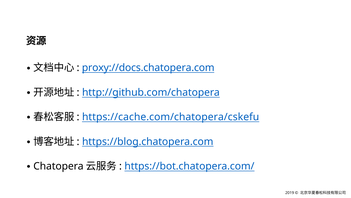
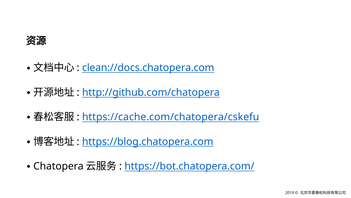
proxy://docs.chatopera.com: proxy://docs.chatopera.com -> clean://docs.chatopera.com
